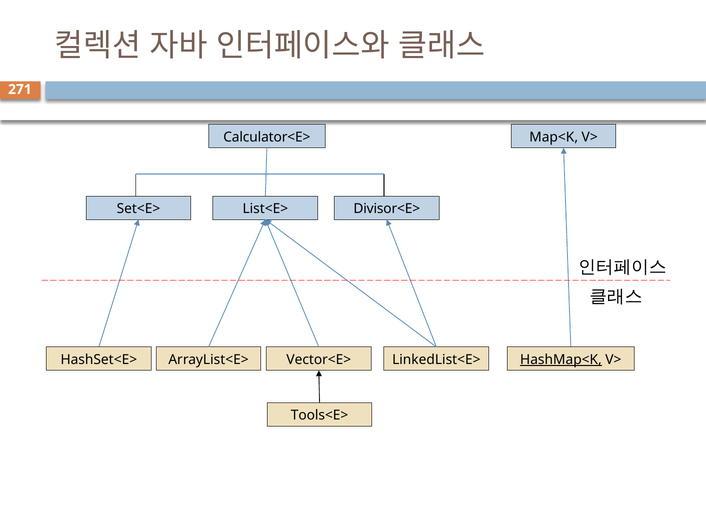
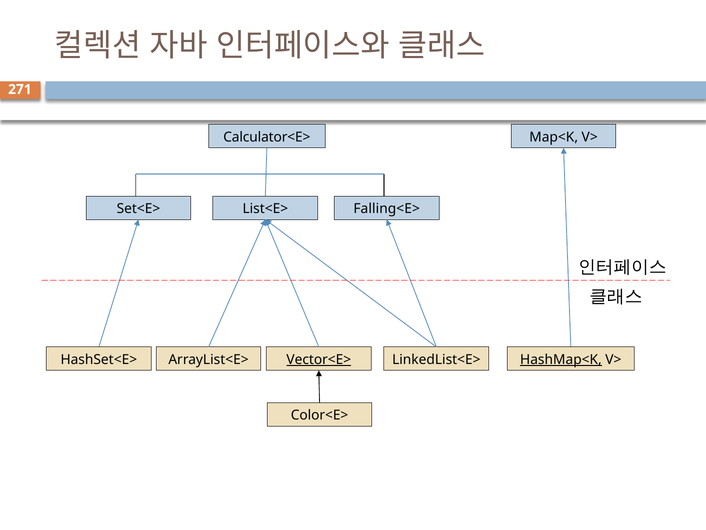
Divisor<E>: Divisor<E> -> Falling<E>
Vector<E> underline: none -> present
Tools<E>: Tools<E> -> Color<E>
